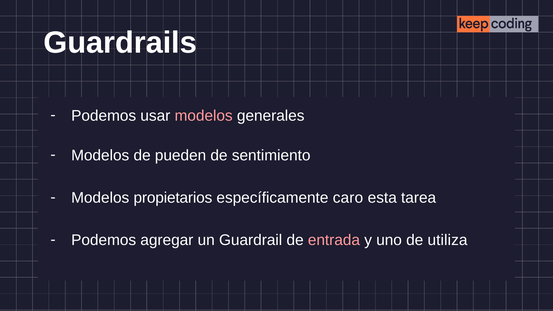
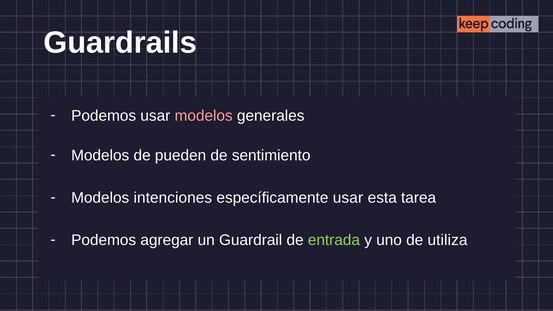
propietarios: propietarios -> intenciones
específicamente caro: caro -> usar
entrada colour: pink -> light green
